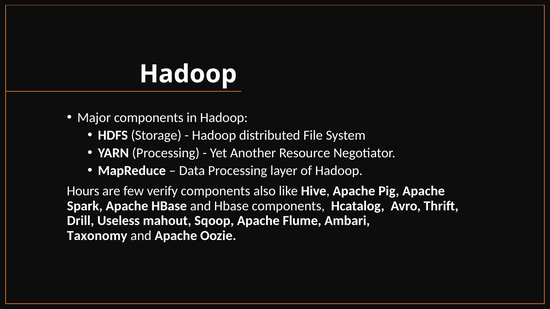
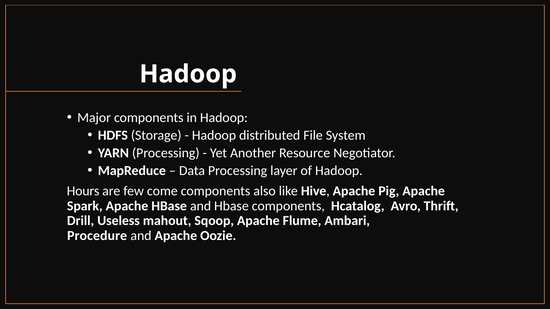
verify: verify -> come
Taxonomy: Taxonomy -> Procedure
